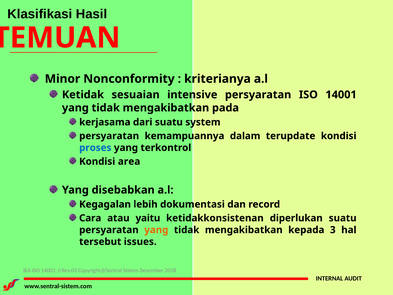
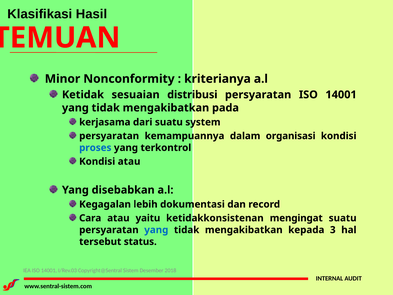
intensive: intensive -> distribusi
terupdate: terupdate -> organisasi
Kondisi area: area -> atau
diperlukan: diperlukan -> mengingat
yang at (156, 230) colour: orange -> blue
issues: issues -> status
